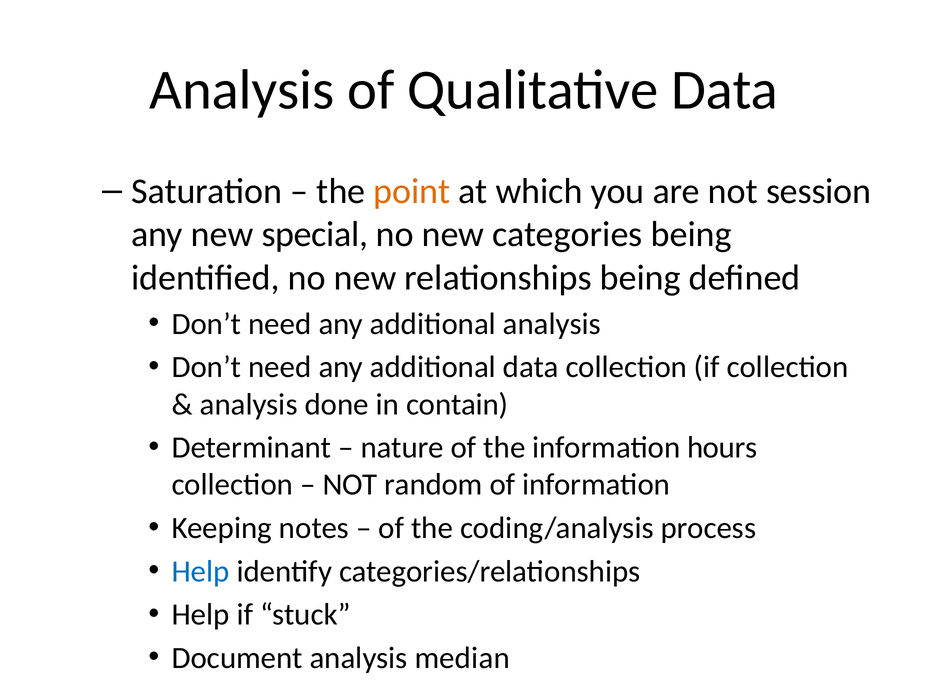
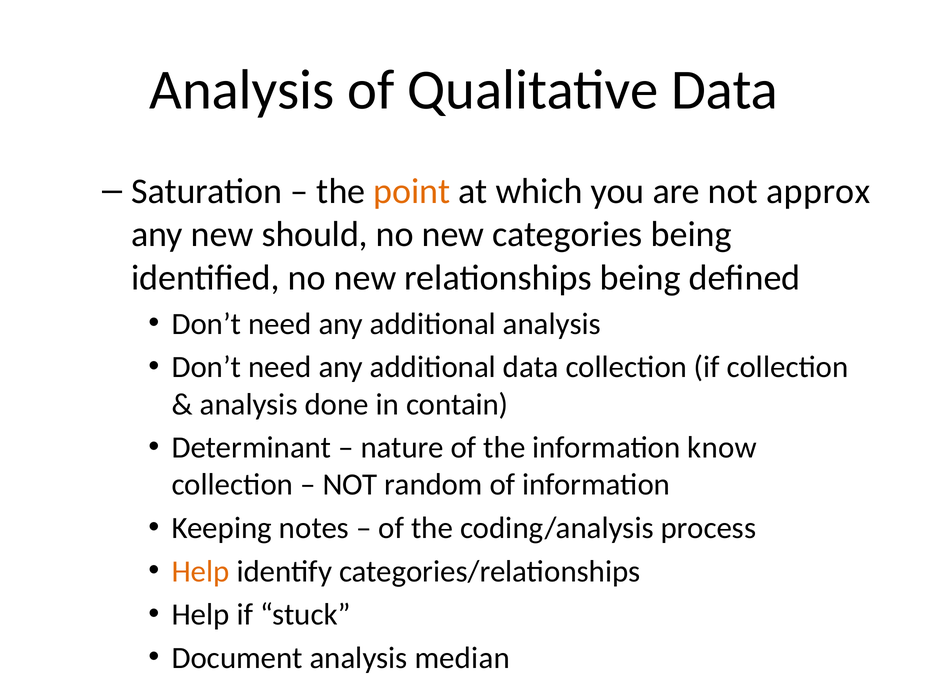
session: session -> approx
special: special -> should
hours: hours -> know
Help at (201, 571) colour: blue -> orange
